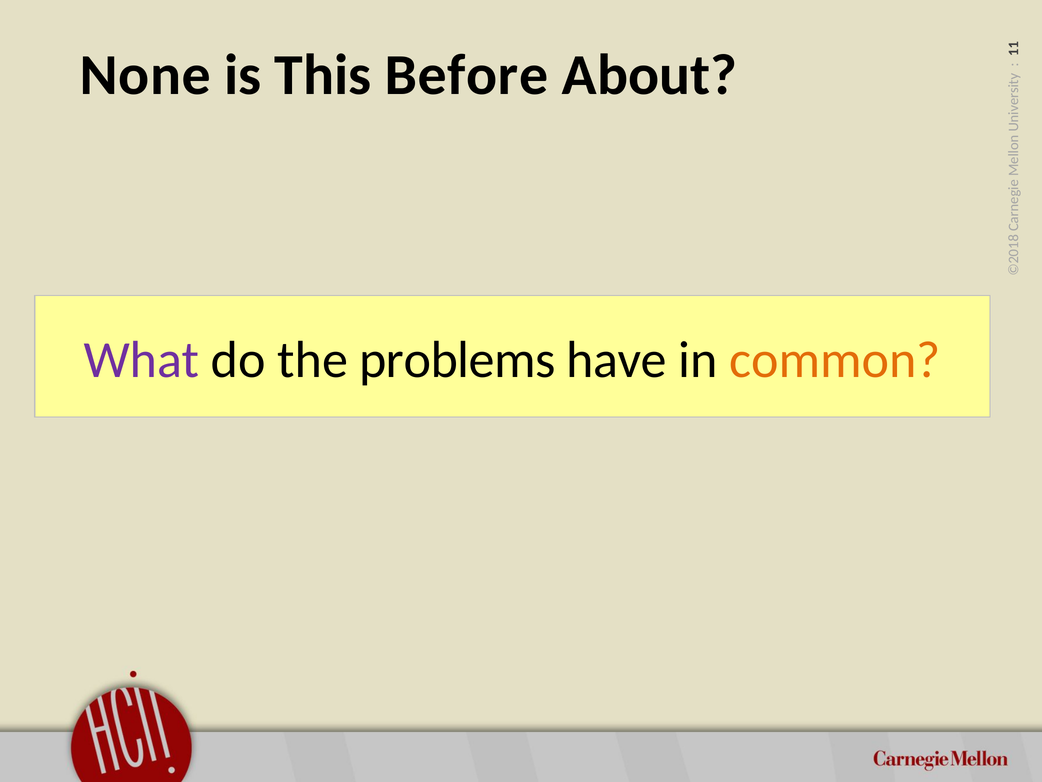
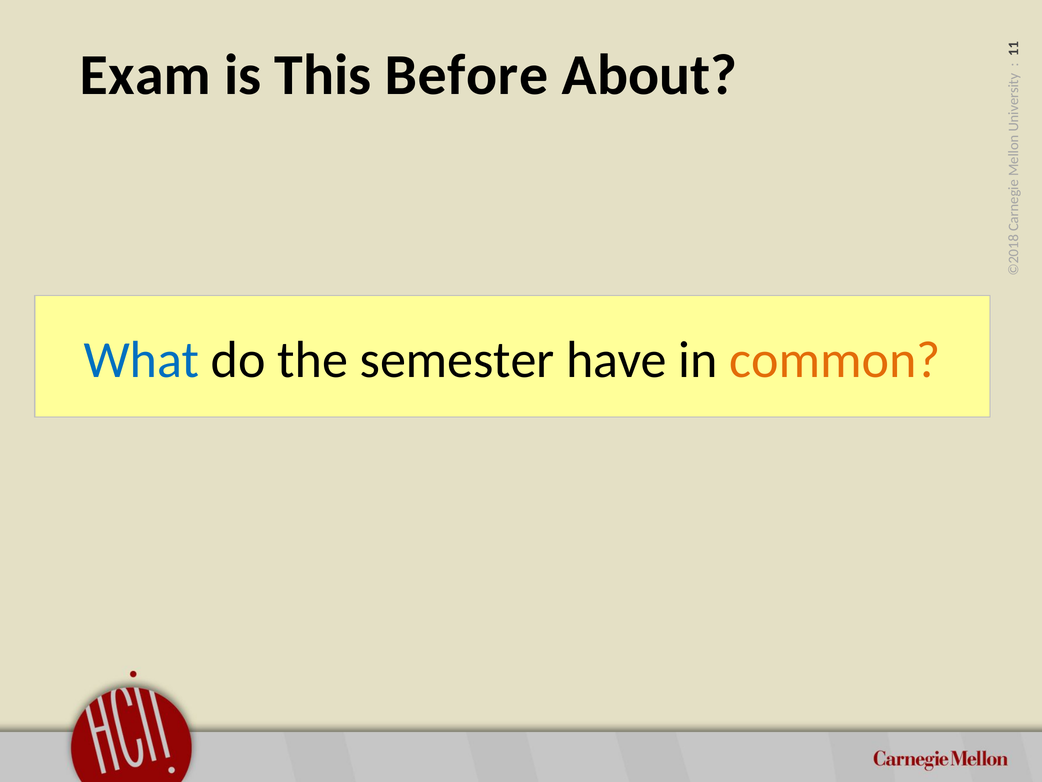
None: None -> Exam
What colour: purple -> blue
problems: problems -> semester
